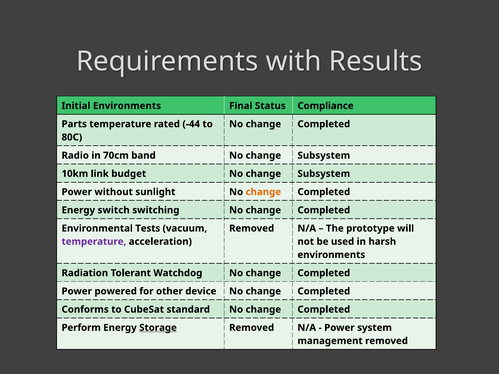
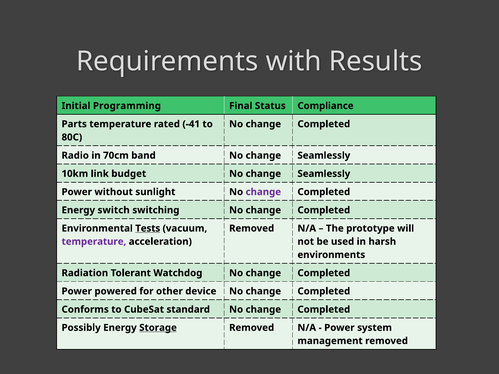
Initial Environments: Environments -> Programming
-44: -44 -> -41
band No change Subsystem: Subsystem -> Seamlessly
budget No change Subsystem: Subsystem -> Seamlessly
change at (263, 192) colour: orange -> purple
Tests underline: none -> present
Perform: Perform -> Possibly
